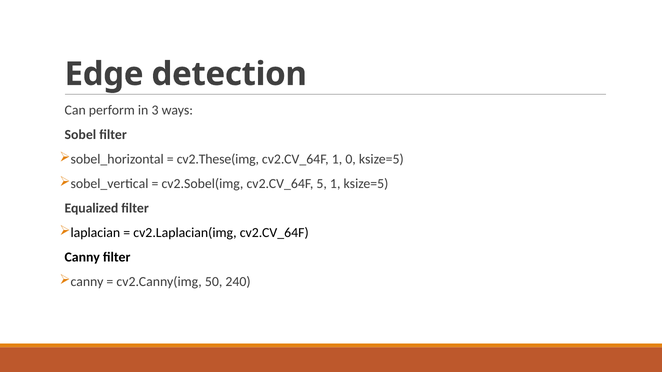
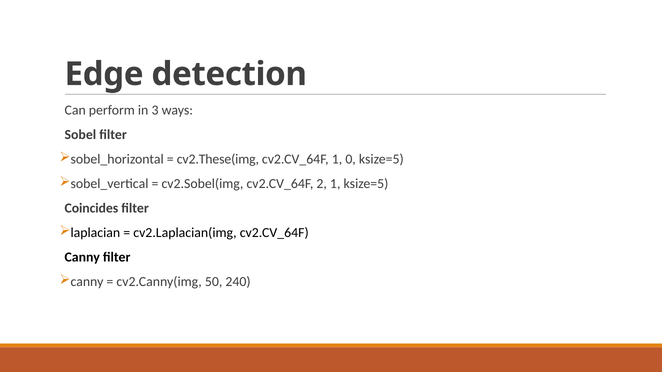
5: 5 -> 2
Equalized: Equalized -> Coincides
